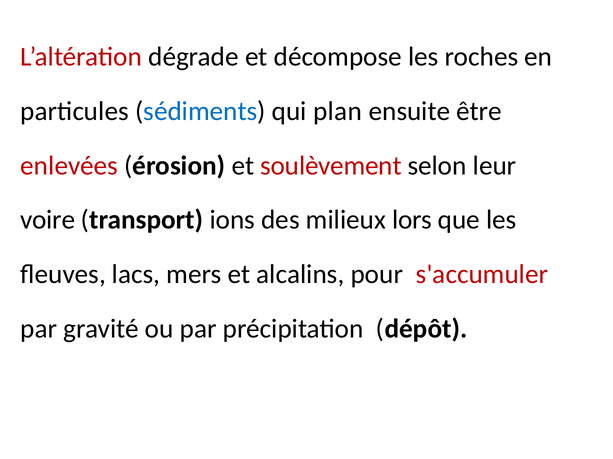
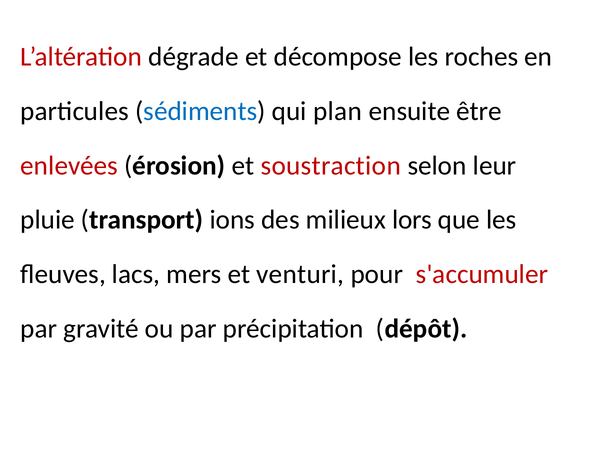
soulèvement: soulèvement -> soustraction
voire: voire -> pluie
alcalins: alcalins -> venturi
